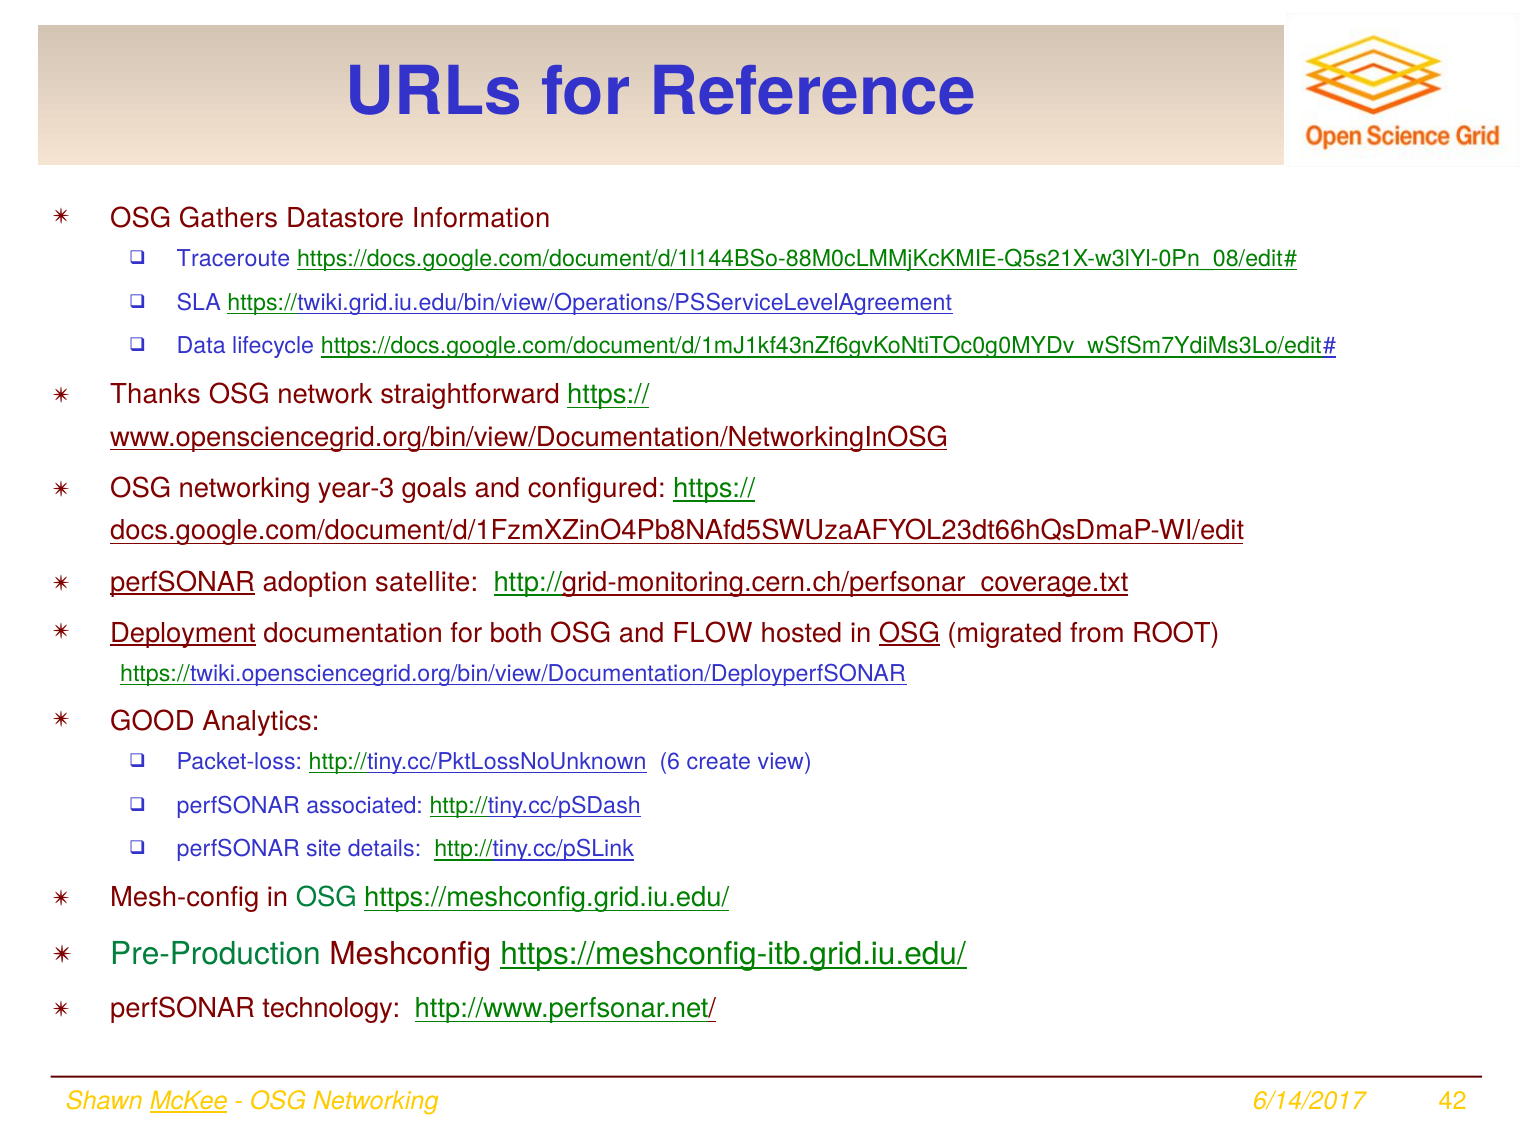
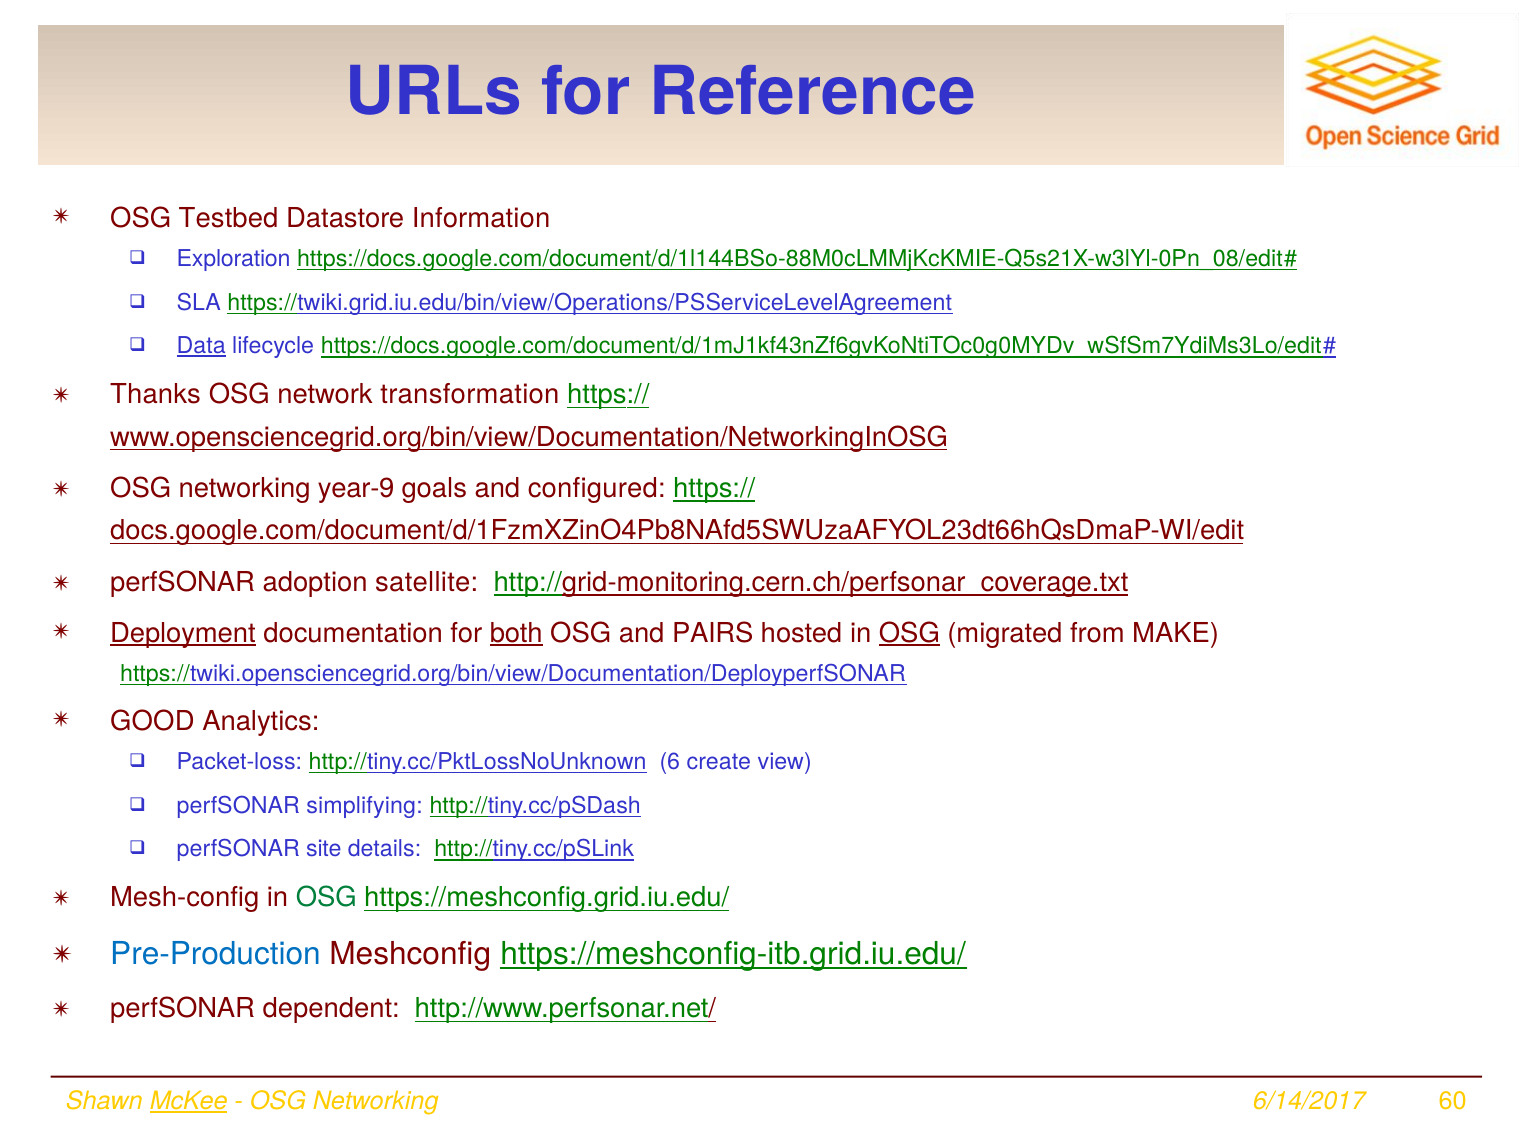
Gathers: Gathers -> Testbed
Traceroute: Traceroute -> Exploration
Data underline: none -> present
straightforward: straightforward -> transformation
year-3: year-3 -> year-9
perfSONAR at (183, 582) underline: present -> none
both underline: none -> present
FLOW: FLOW -> PAIRS
ROOT: ROOT -> MAKE
associated: associated -> simplifying
Pre-Production colour: green -> blue
technology: technology -> dependent
42: 42 -> 60
